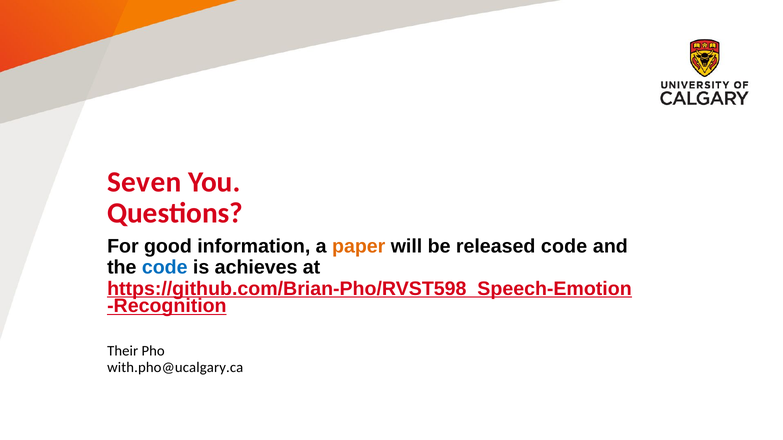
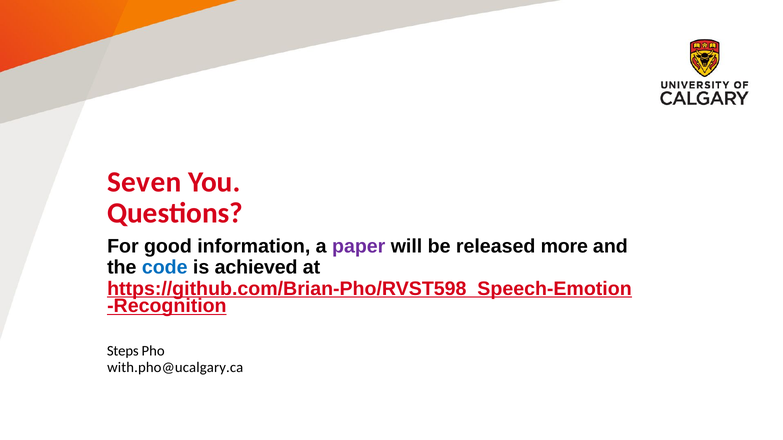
paper colour: orange -> purple
released code: code -> more
achieves: achieves -> achieved
Their: Their -> Steps
